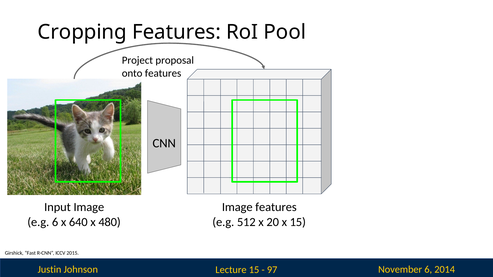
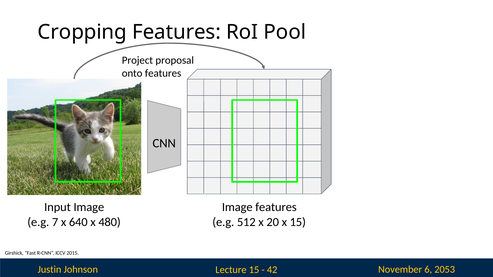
e.g 6: 6 -> 7
97: 97 -> 42
2014: 2014 -> 2053
